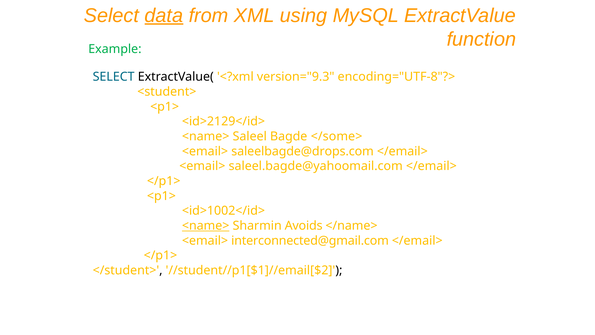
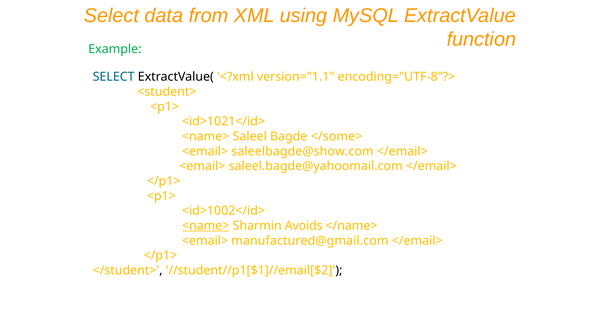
data underline: present -> none
version="9.3: version="9.3 -> version="1.1
<id>2129</id>: <id>2129</id> -> <id>1021</id>
saleelbagde@drops.com: saleelbagde@drops.com -> saleelbagde@show.com
interconnected@gmail.com: interconnected@gmail.com -> manufactured@gmail.com
